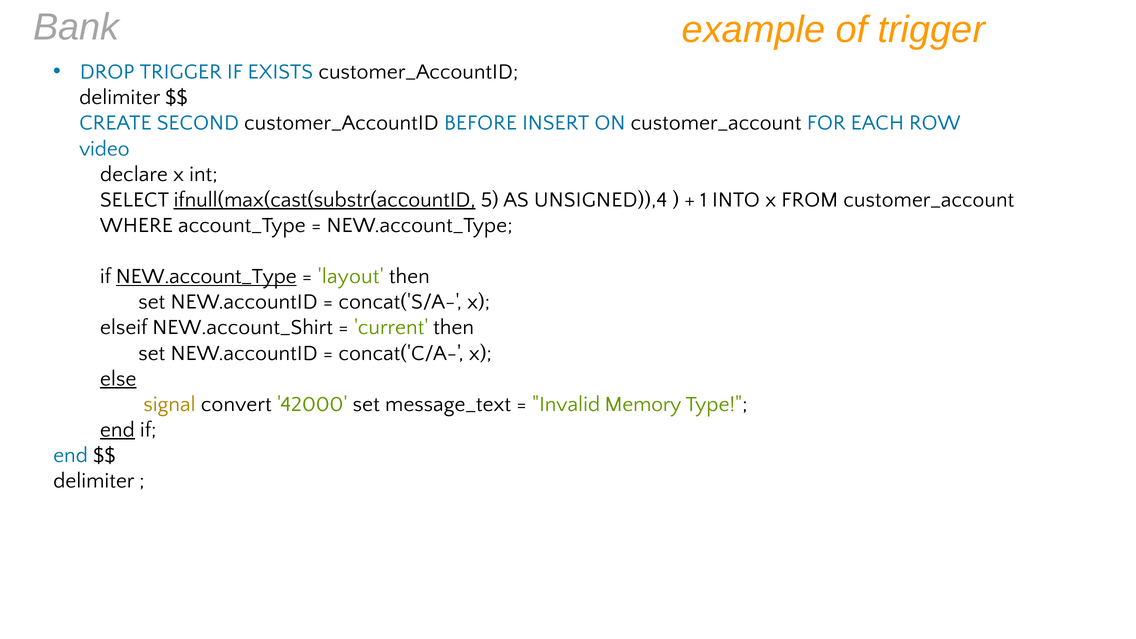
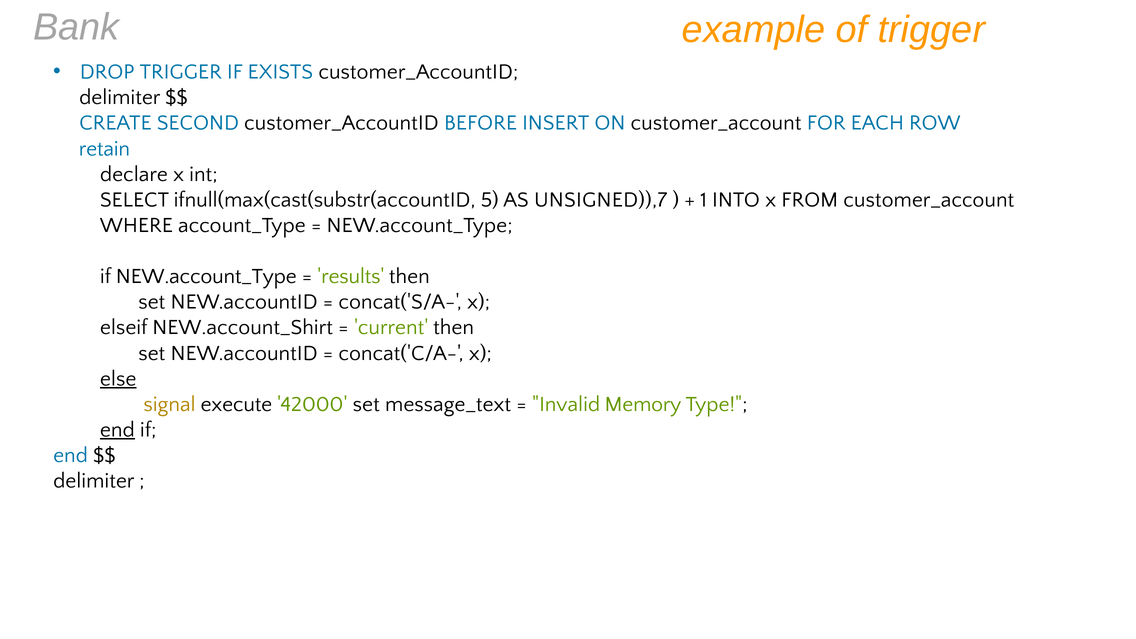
video: video -> retain
ifnull(max(cast(substr(accountID underline: present -> none
UNSIGNED)),4: UNSIGNED)),4 -> UNSIGNED)),7
NEW.account_Type at (206, 276) underline: present -> none
layout: layout -> results
convert: convert -> execute
